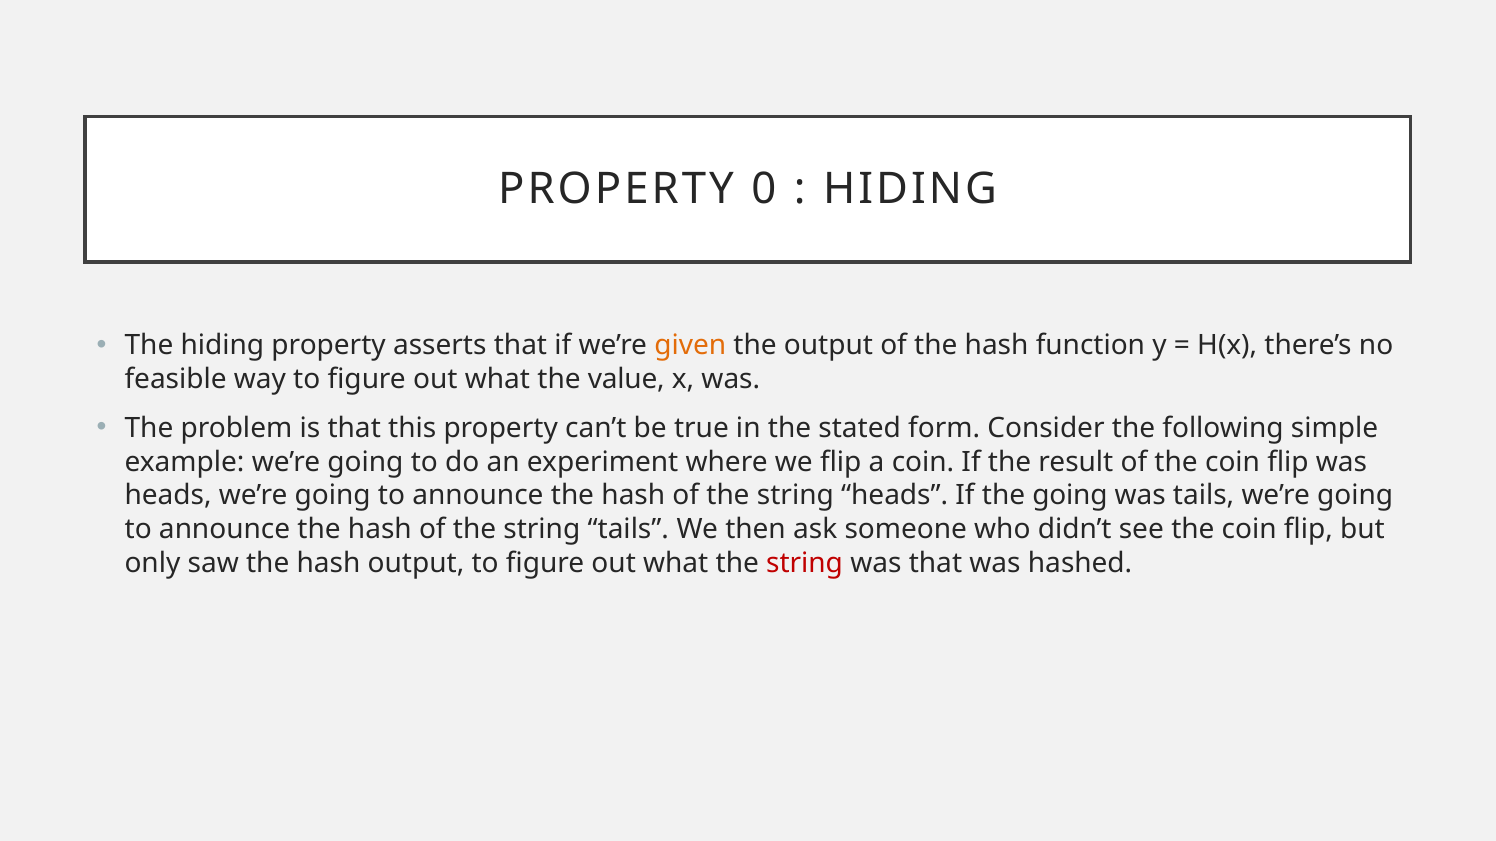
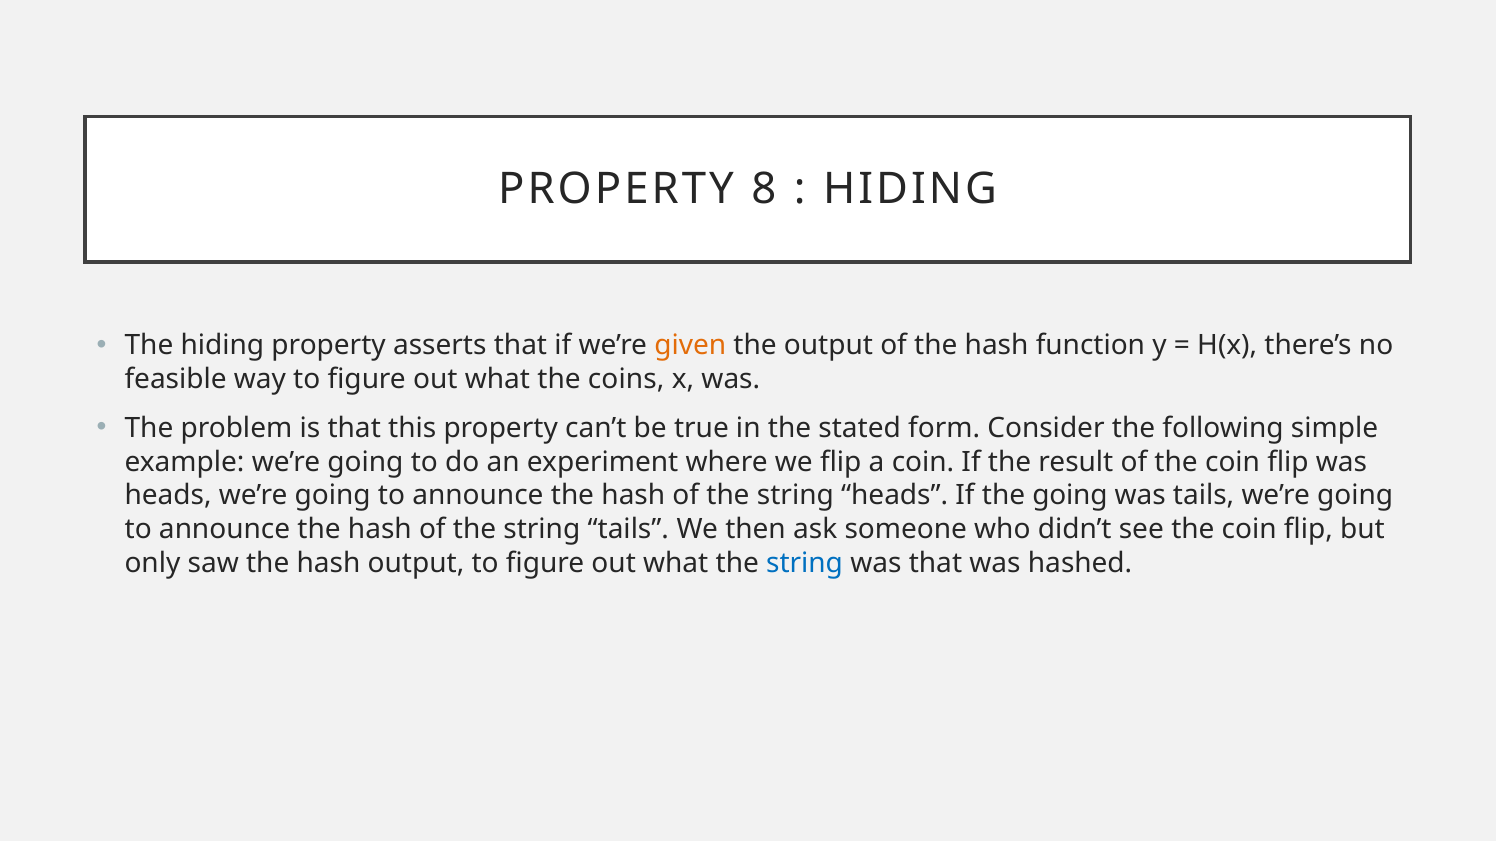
0: 0 -> 8
value: value -> coins
string at (805, 563) colour: red -> blue
